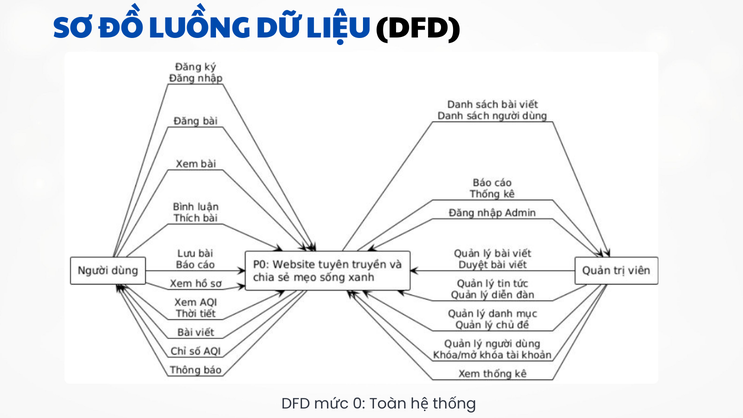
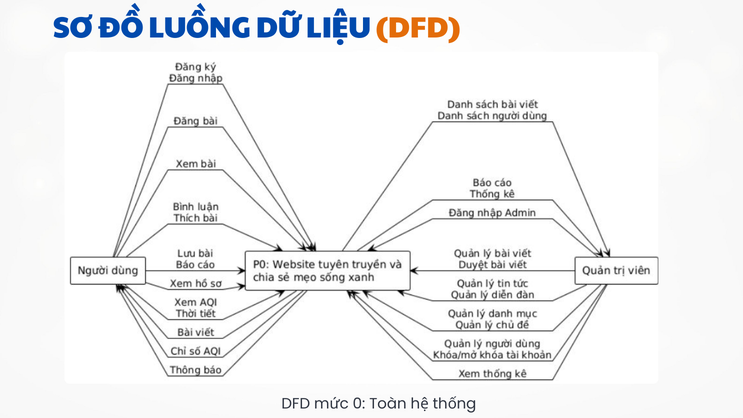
DFD at (418, 28) colour: black -> orange
